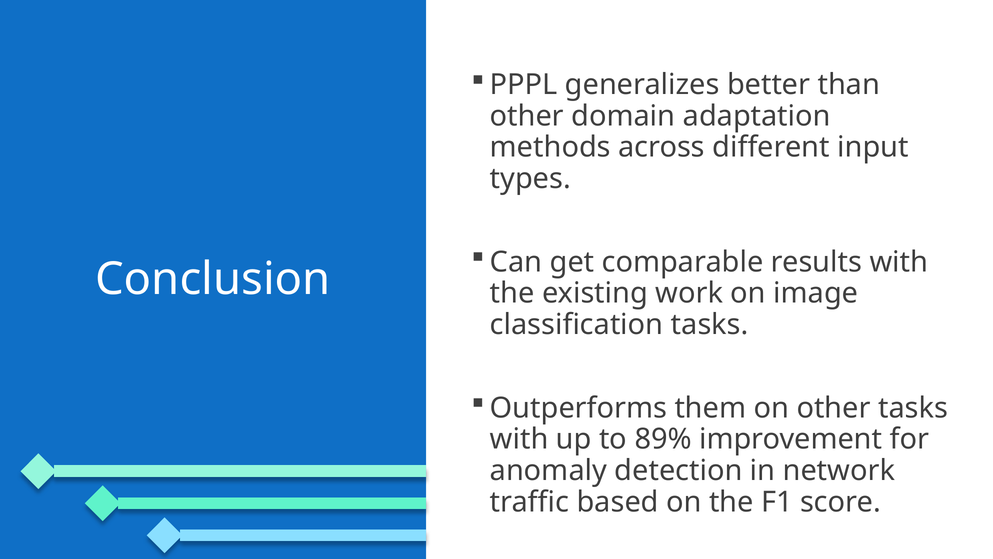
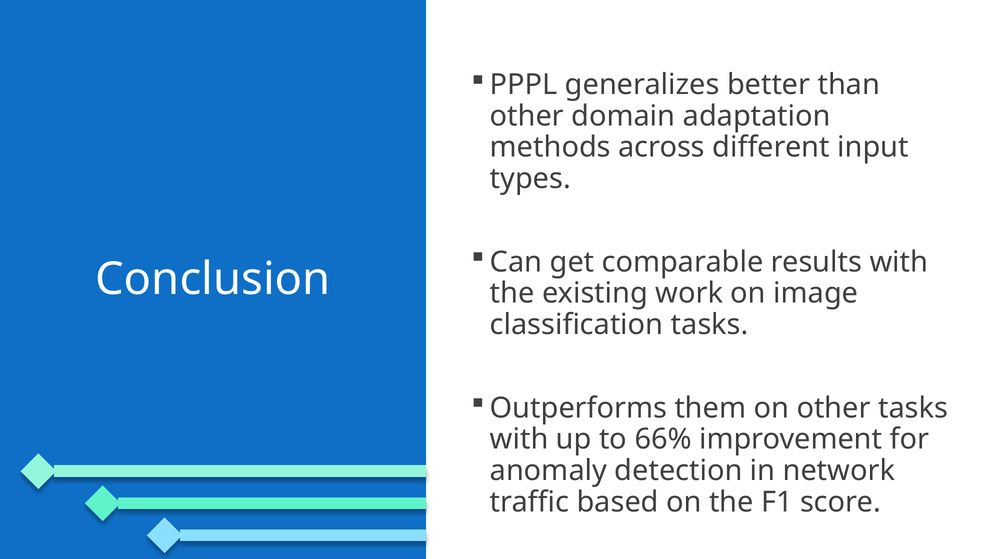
89%: 89% -> 66%
